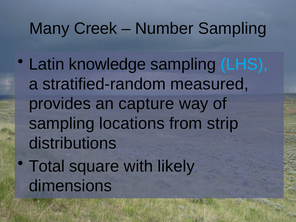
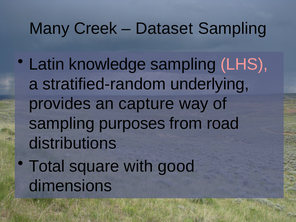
Number: Number -> Dataset
LHS colour: light blue -> pink
measured: measured -> underlying
locations: locations -> purposes
strip: strip -> road
likely: likely -> good
